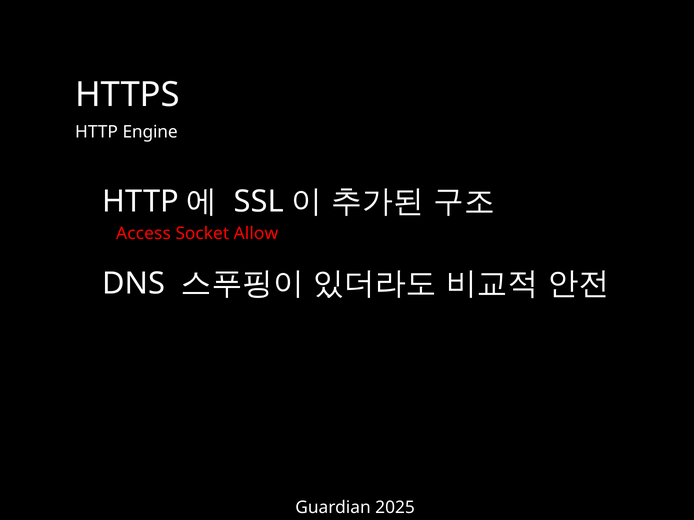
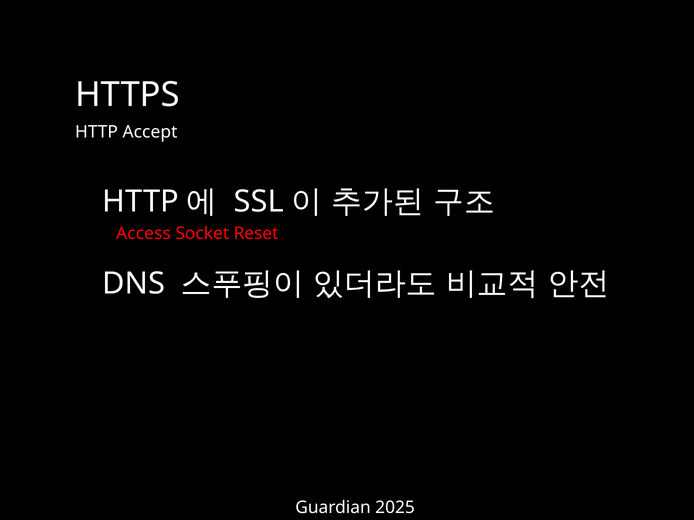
Engine: Engine -> Accept
Allow: Allow -> Reset
